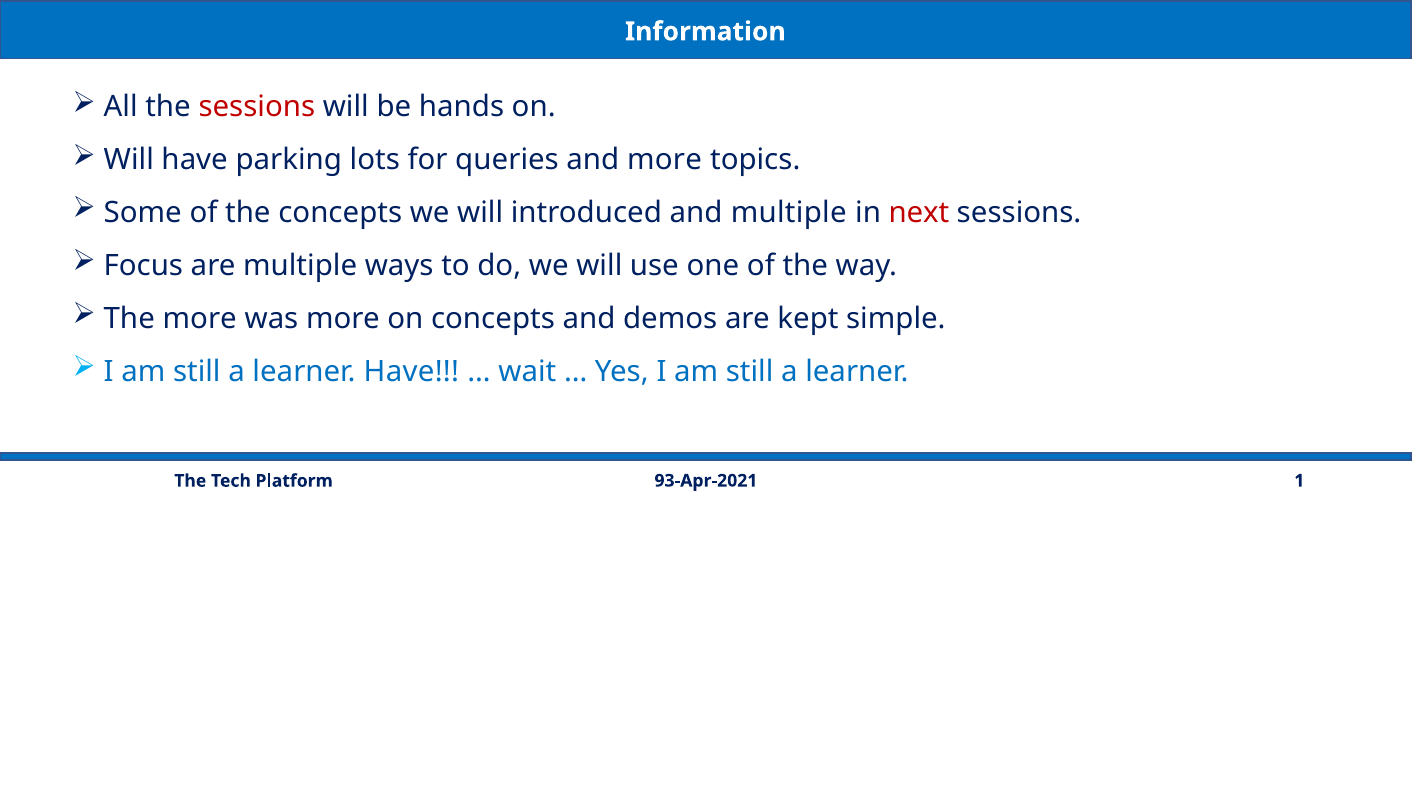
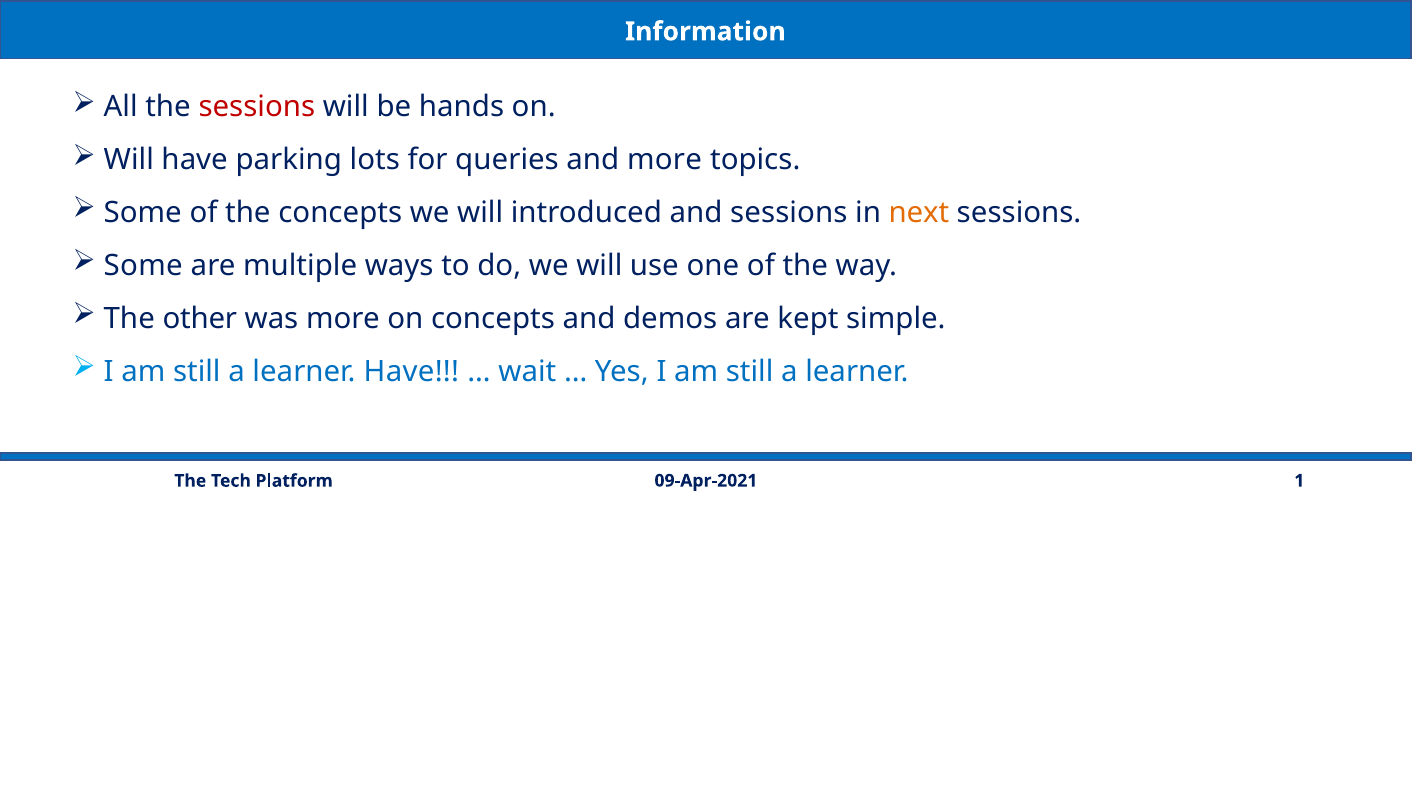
and multiple: multiple -> sessions
next colour: red -> orange
Focus at (143, 266): Focus -> Some
The more: more -> other
93-Apr-2021: 93-Apr-2021 -> 09-Apr-2021
